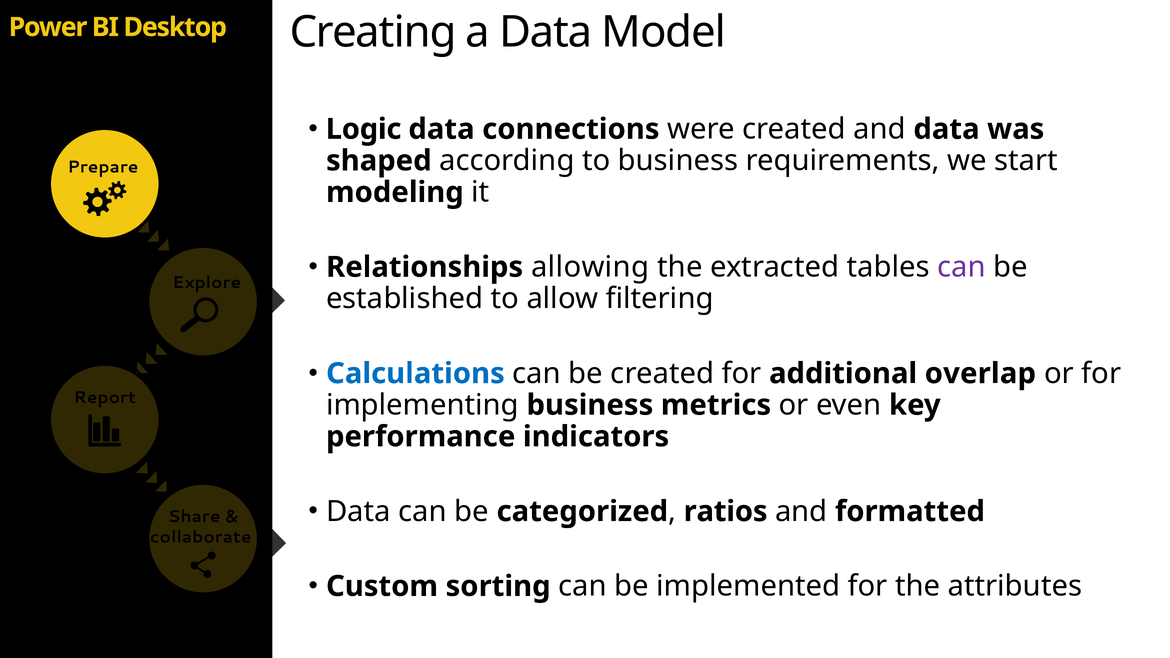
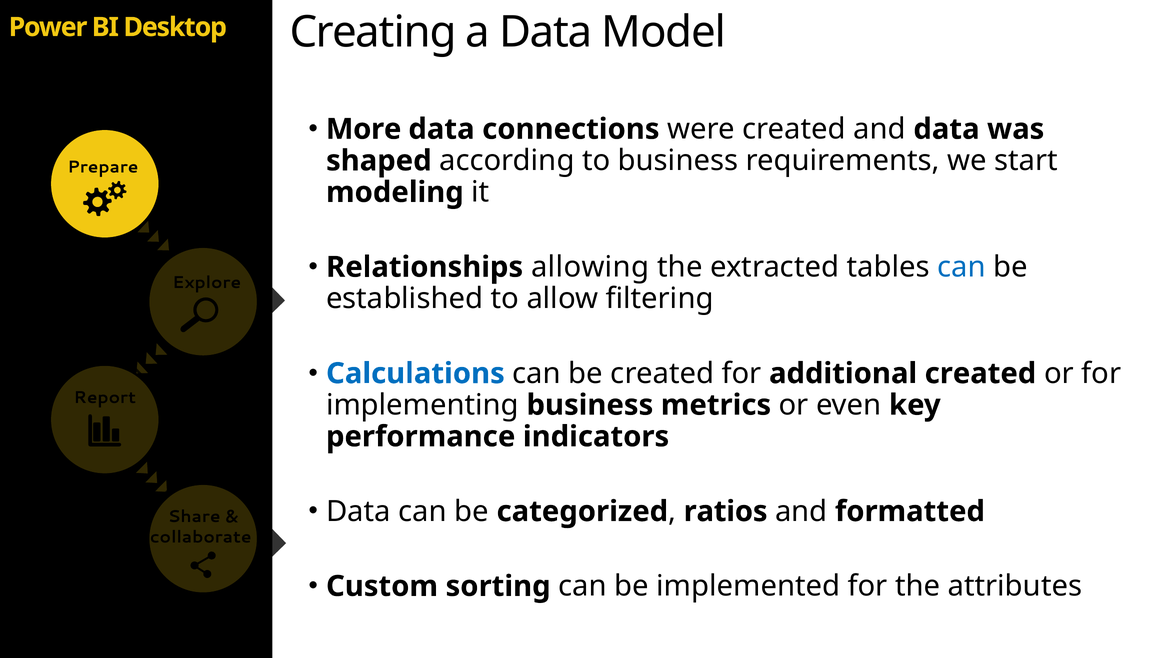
Logic: Logic -> More
can at (962, 267) colour: purple -> blue
additional overlap: overlap -> created
